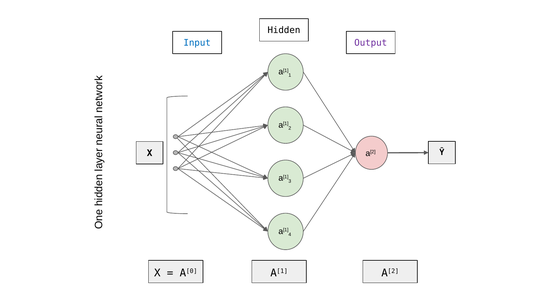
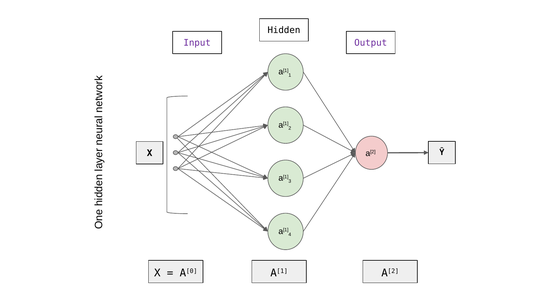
Input colour: blue -> purple
